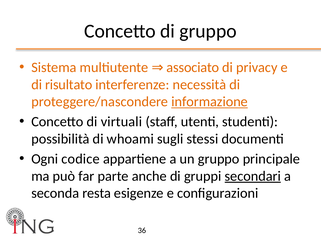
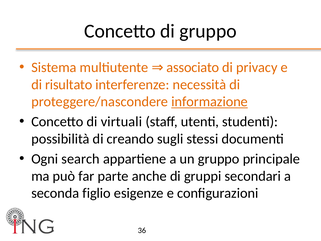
whoami: whoami -> creando
codice: codice -> search
secondari underline: present -> none
resta: resta -> figlio
